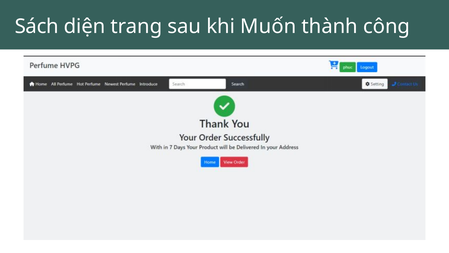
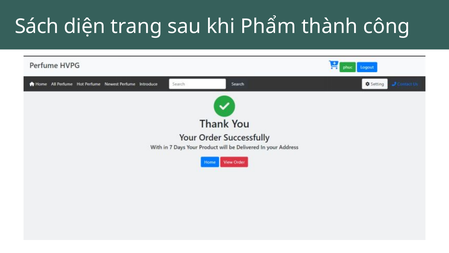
Muốn: Muốn -> Phẩm
